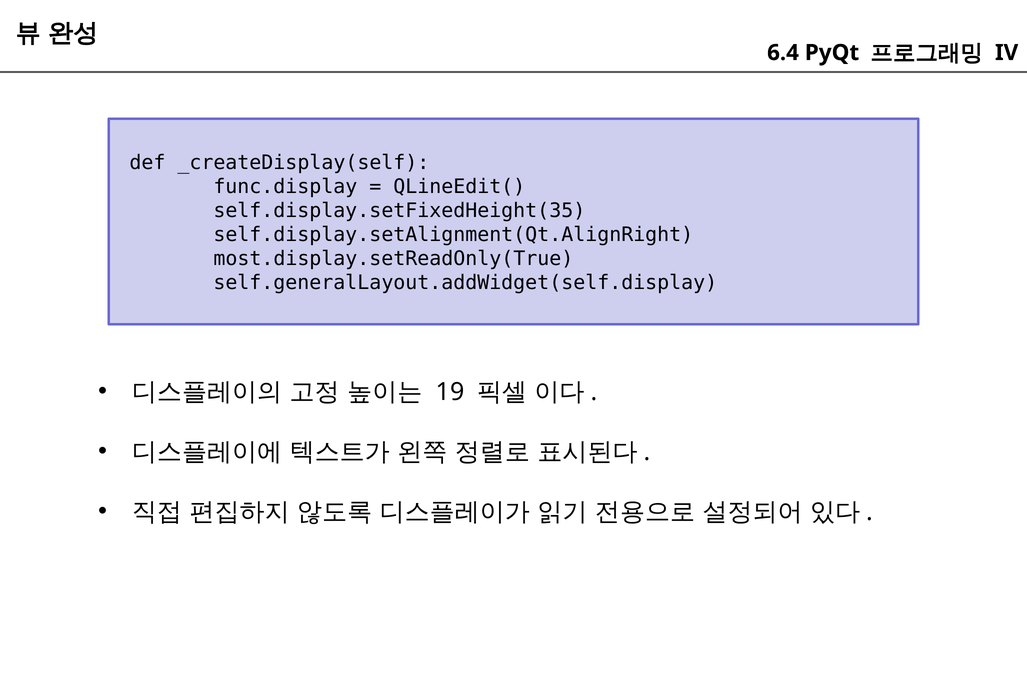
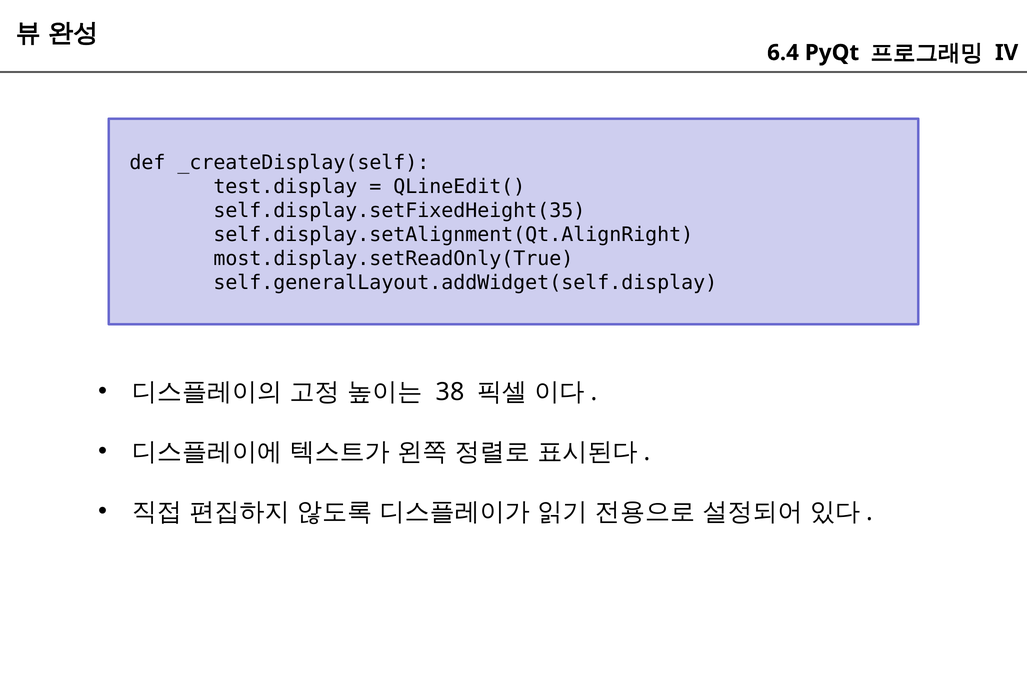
func.display: func.display -> test.display
19: 19 -> 38
